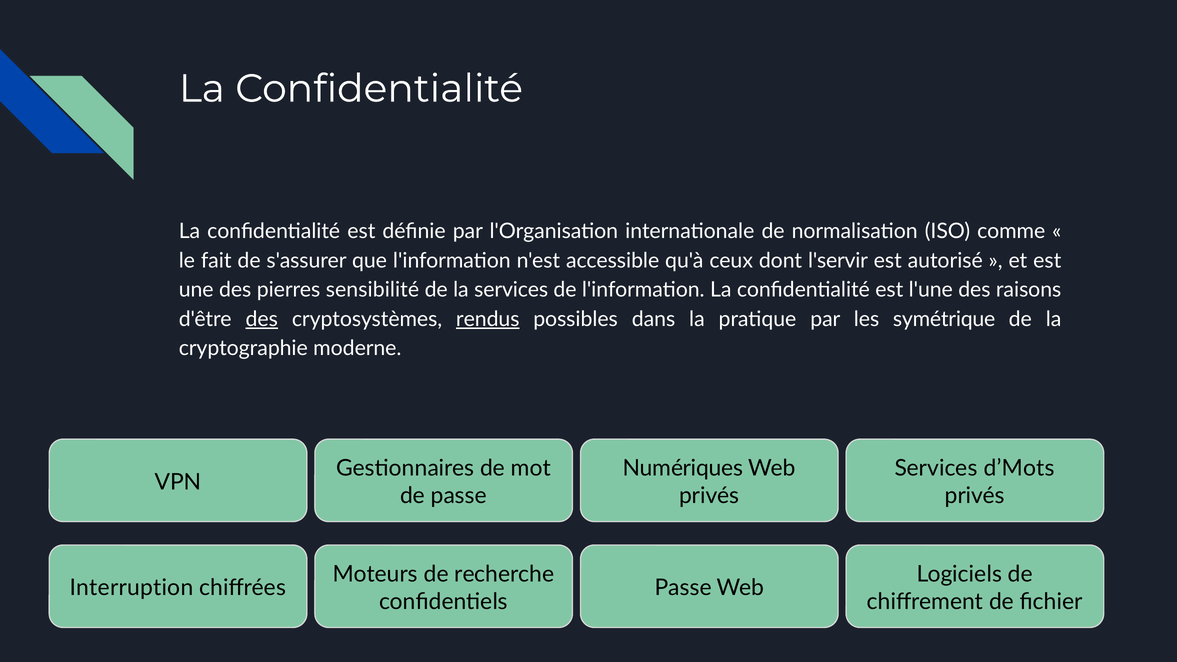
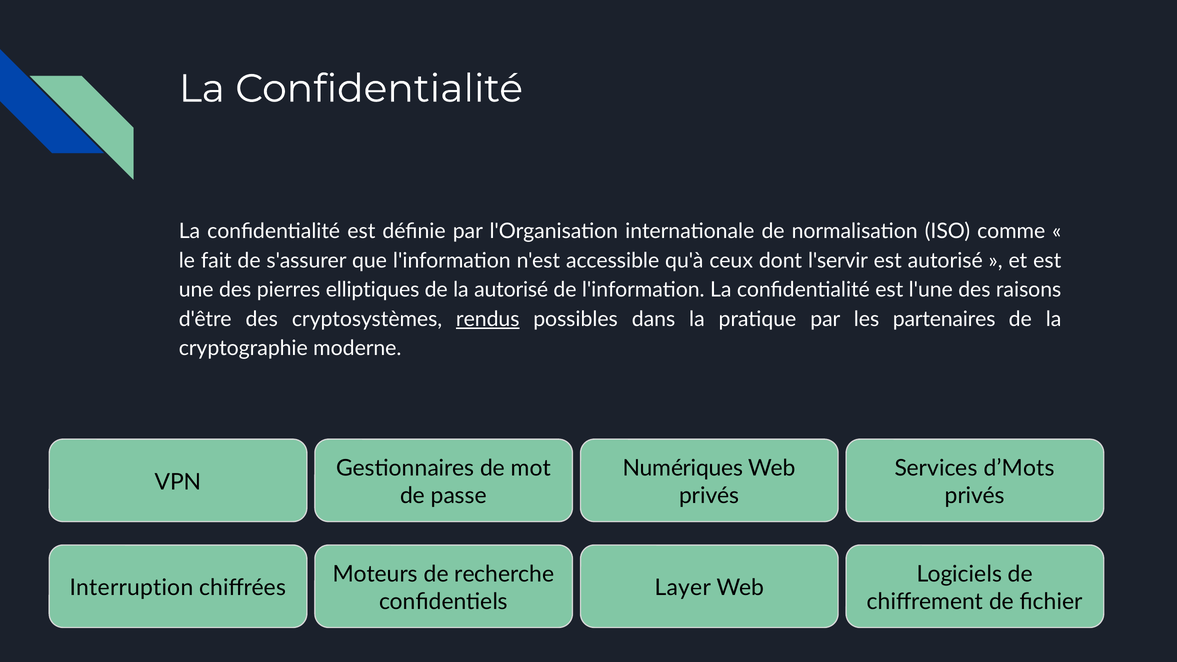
sensibilité: sensibilité -> elliptiques
la services: services -> autorisé
des at (262, 319) underline: present -> none
symétrique: symétrique -> partenaires
Passe at (683, 588): Passe -> Layer
